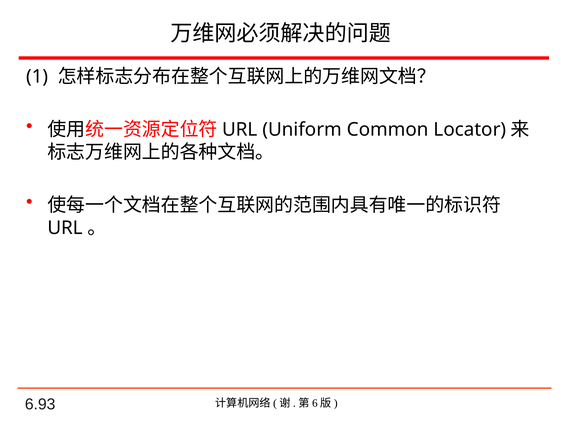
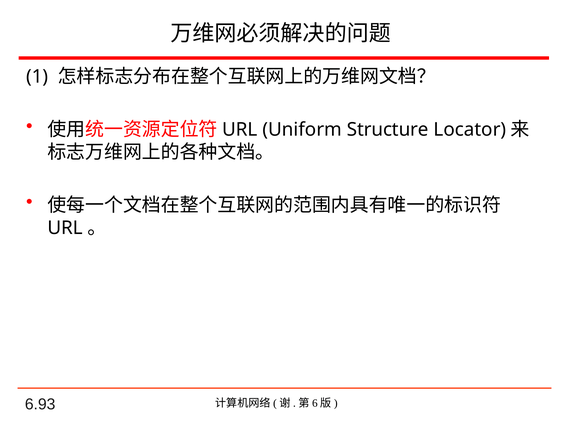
Common: Common -> Structure
